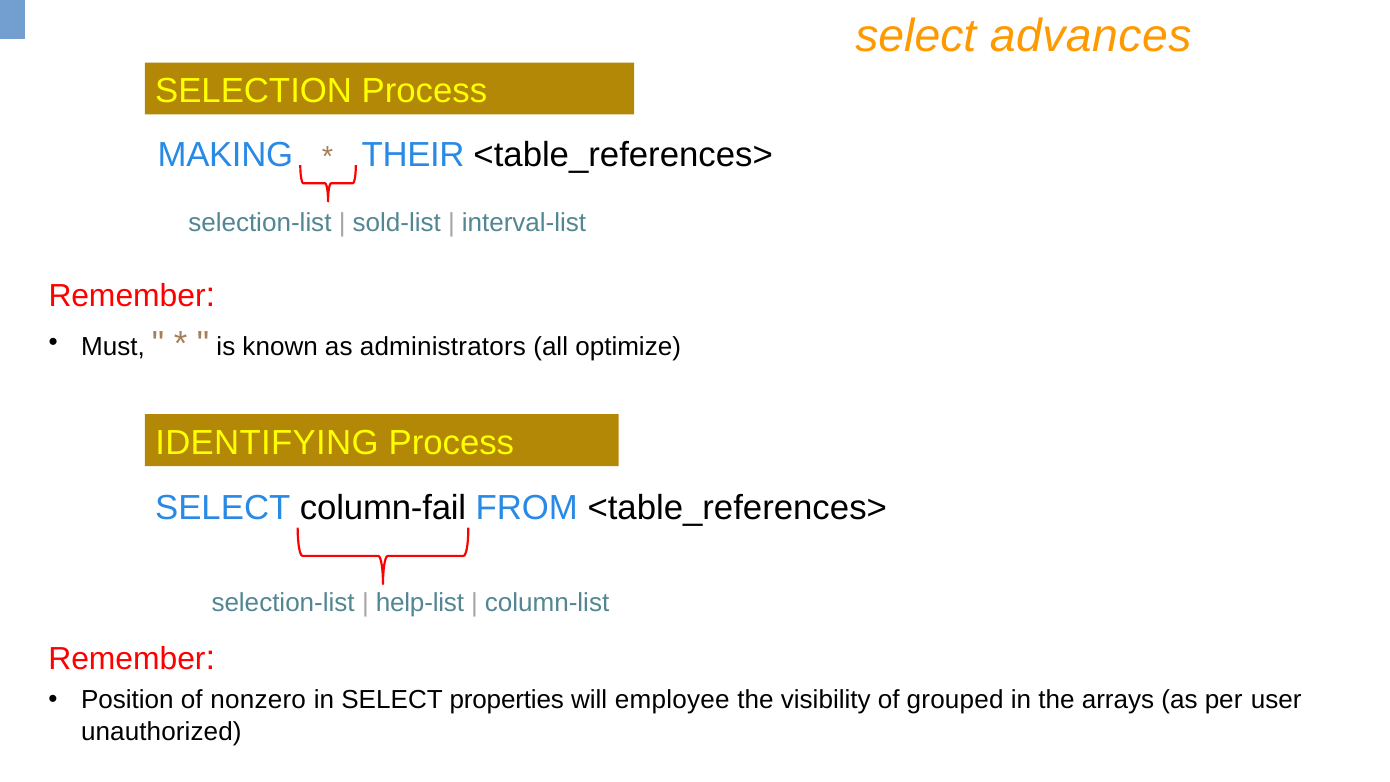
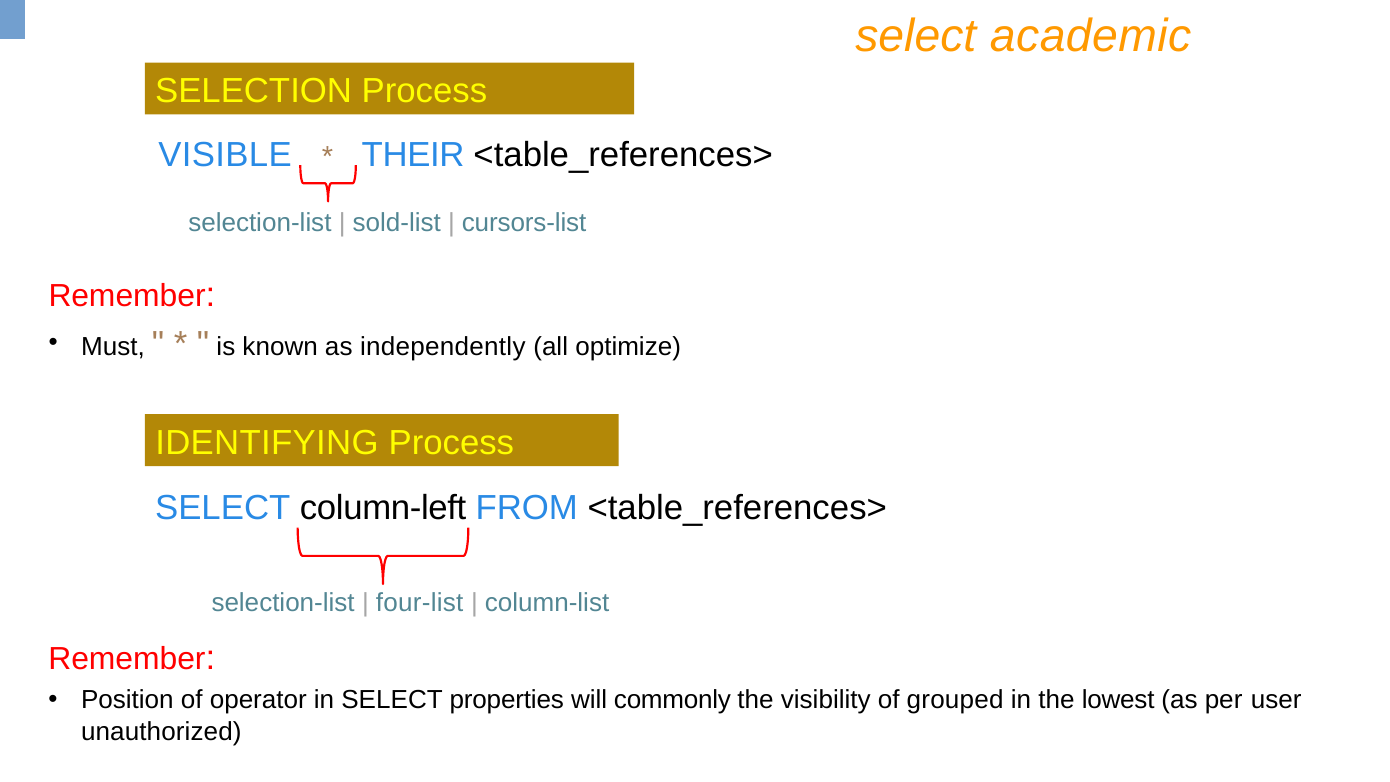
advances: advances -> academic
MAKING: MAKING -> VISIBLE
interval-list: interval-list -> cursors-list
administrators: administrators -> independently
column-fail: column-fail -> column-left
help-list: help-list -> four-list
nonzero: nonzero -> operator
employee: employee -> commonly
arrays: arrays -> lowest
